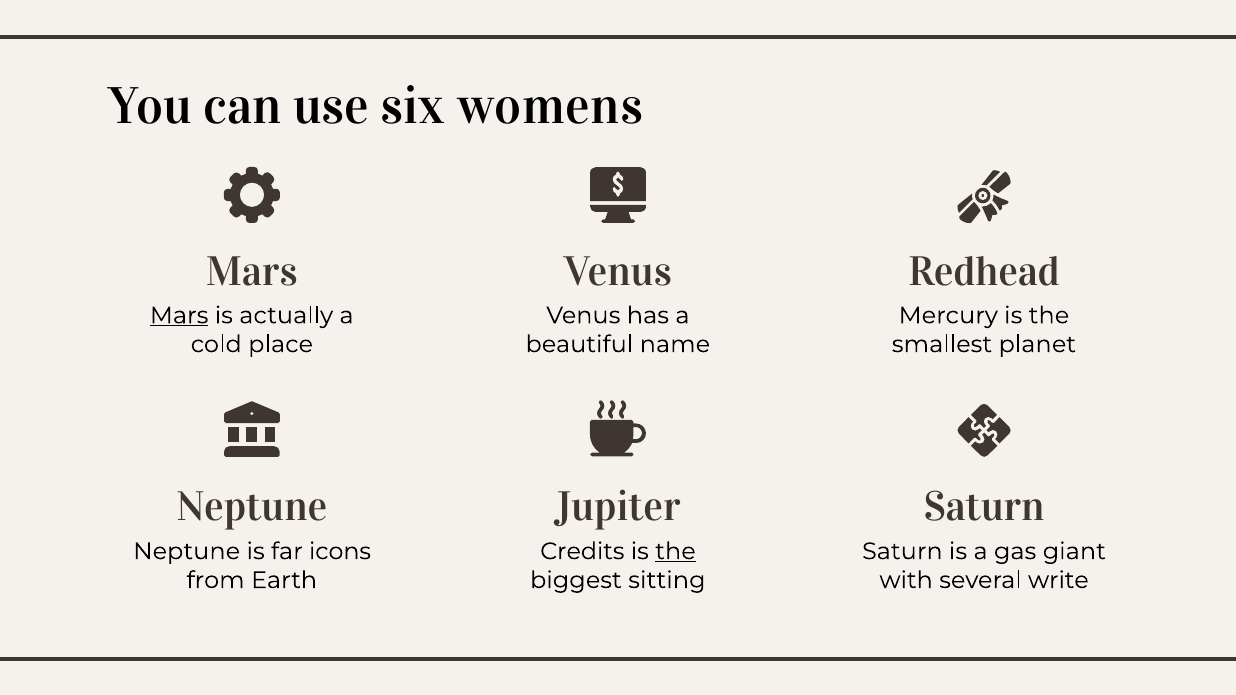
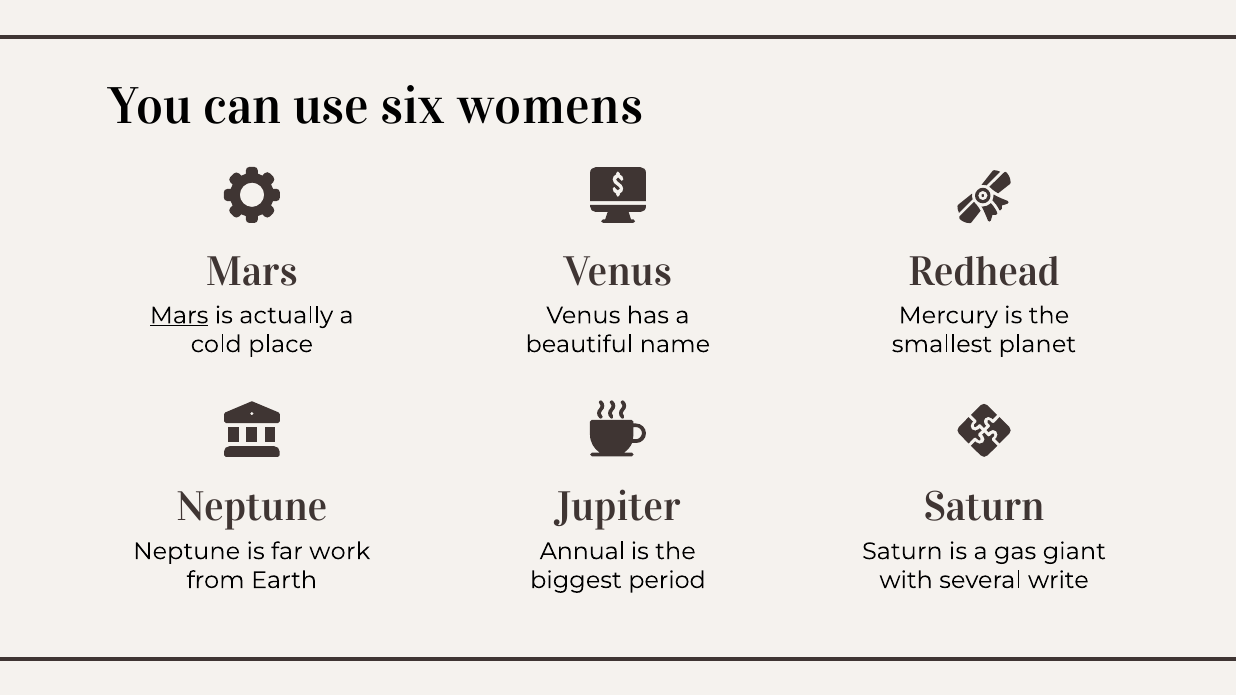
icons: icons -> work
Credits: Credits -> Annual
the at (675, 552) underline: present -> none
sitting: sitting -> period
